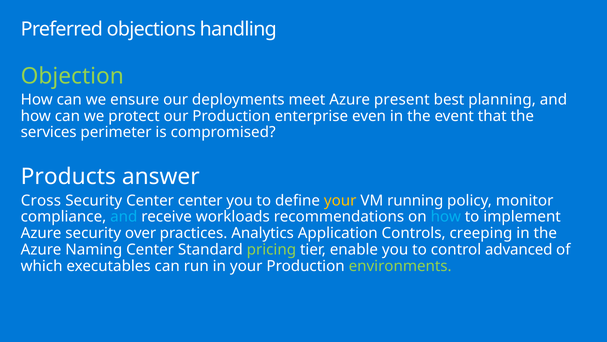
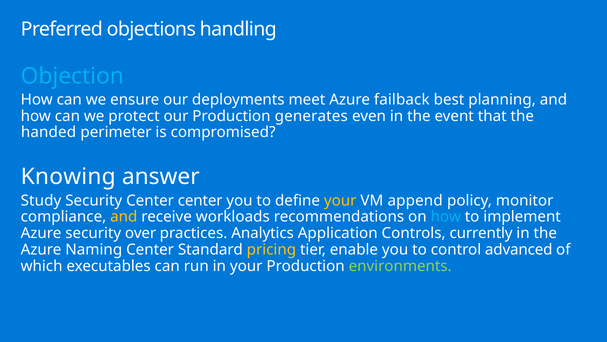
Objection colour: light green -> light blue
present: present -> failback
enterprise: enterprise -> generates
services: services -> handed
Products: Products -> Knowing
Cross: Cross -> Study
running: running -> append
and at (124, 217) colour: light blue -> yellow
creeping: creeping -> currently
pricing colour: light green -> yellow
